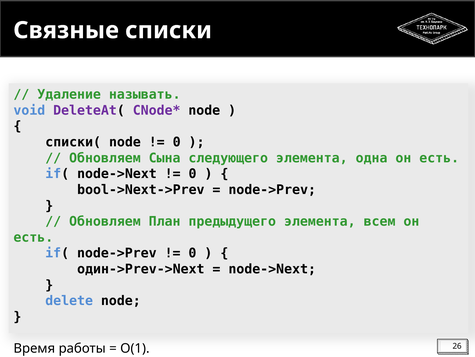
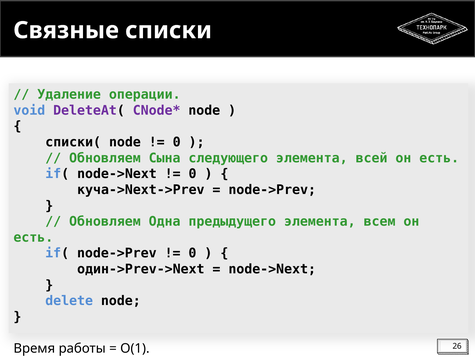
называть: называть -> операции
одна: одна -> всей
bool->Next->Prev: bool->Next->Prev -> куча->Next->Prev
План: План -> Одна
